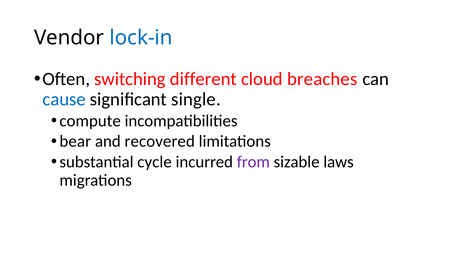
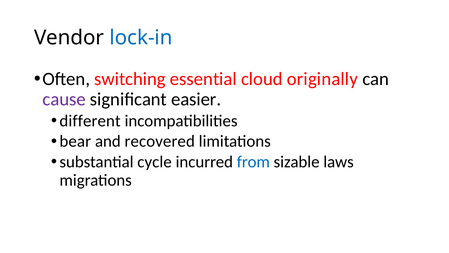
different: different -> essential
breaches: breaches -> originally
cause colour: blue -> purple
single: single -> easier
compute: compute -> different
from colour: purple -> blue
